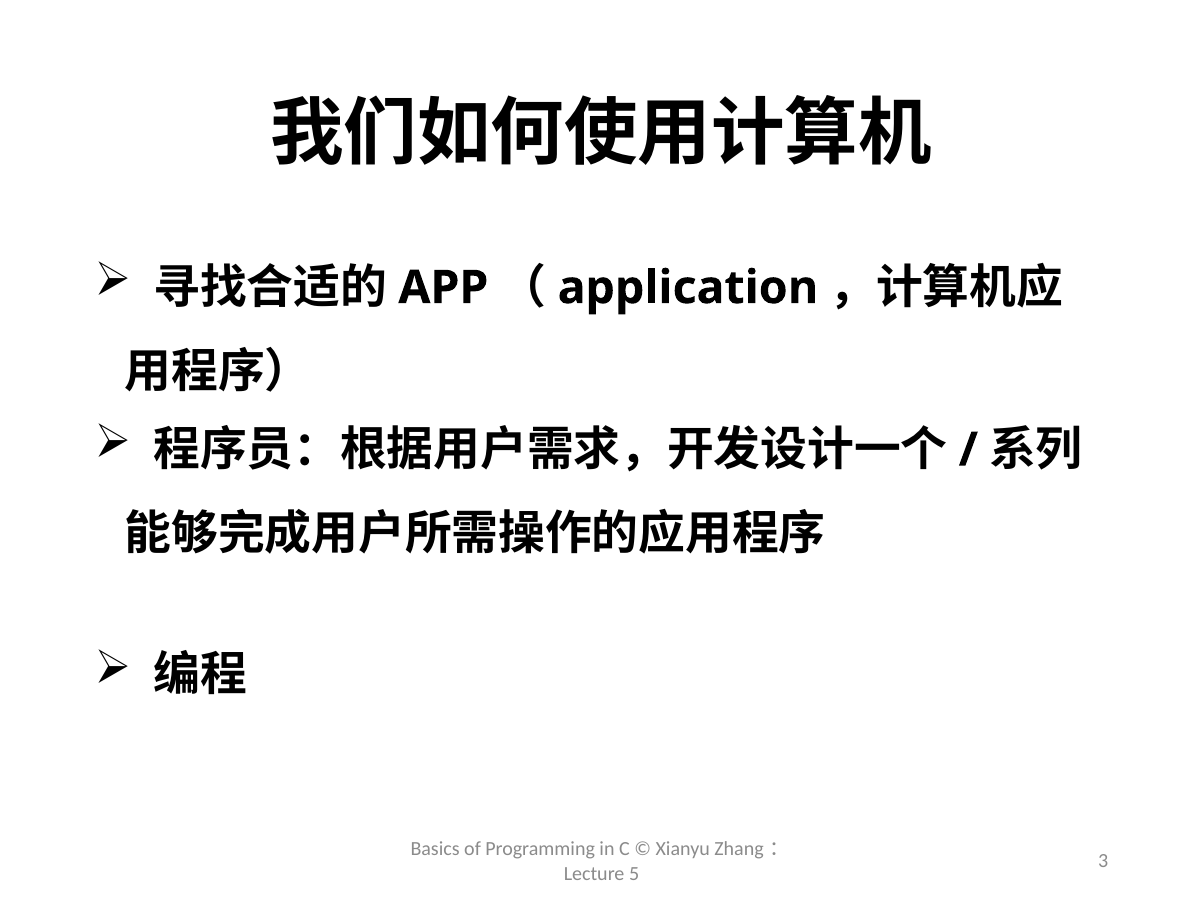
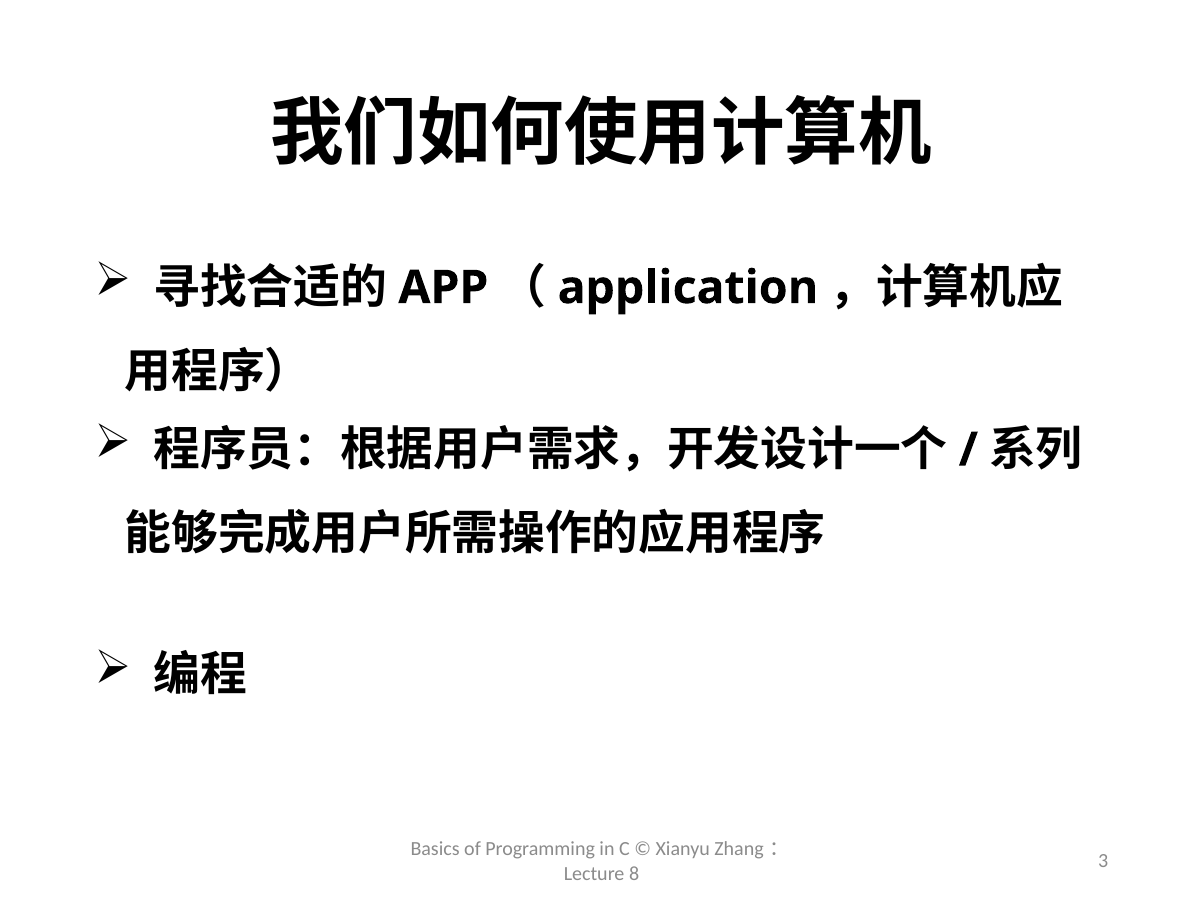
5: 5 -> 8
